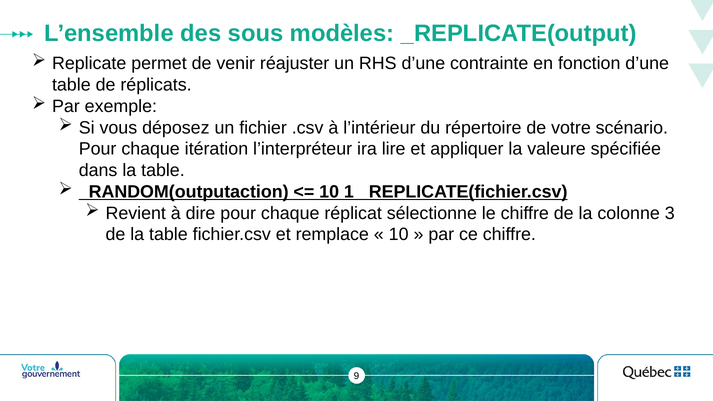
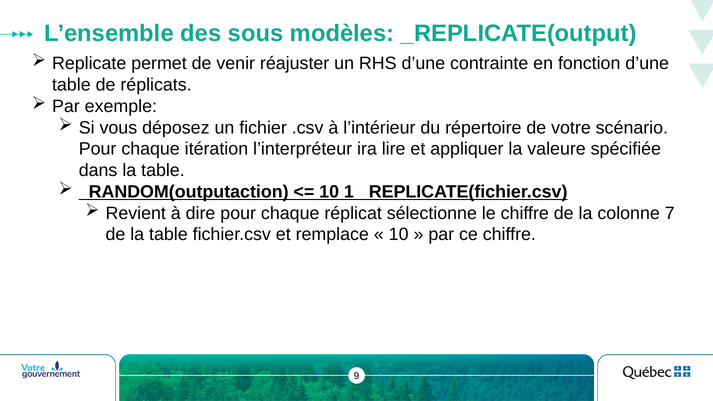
3: 3 -> 7
